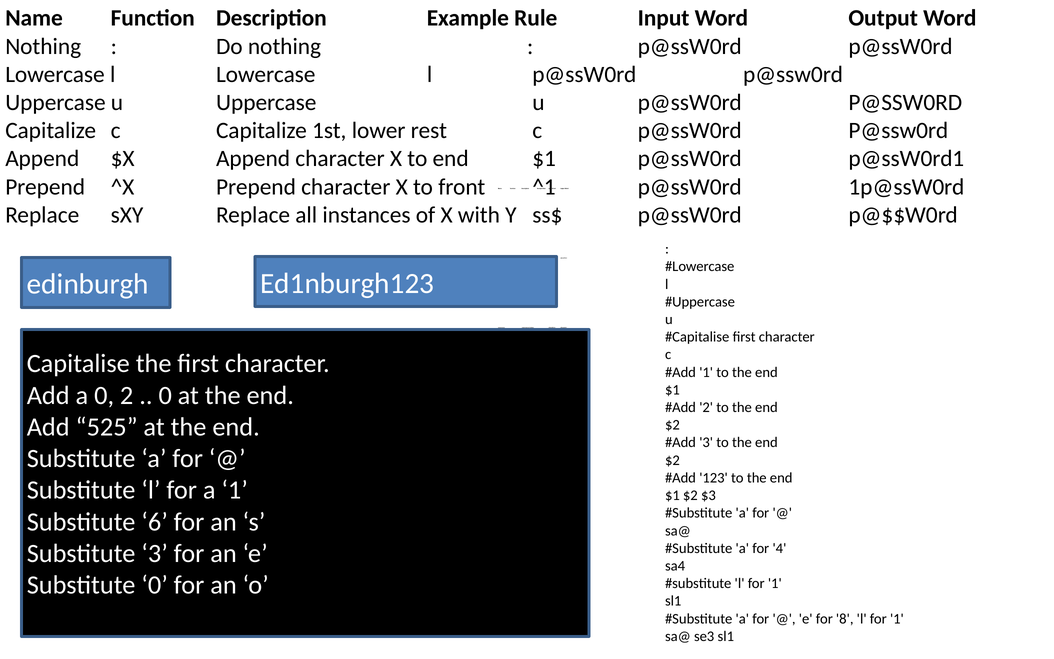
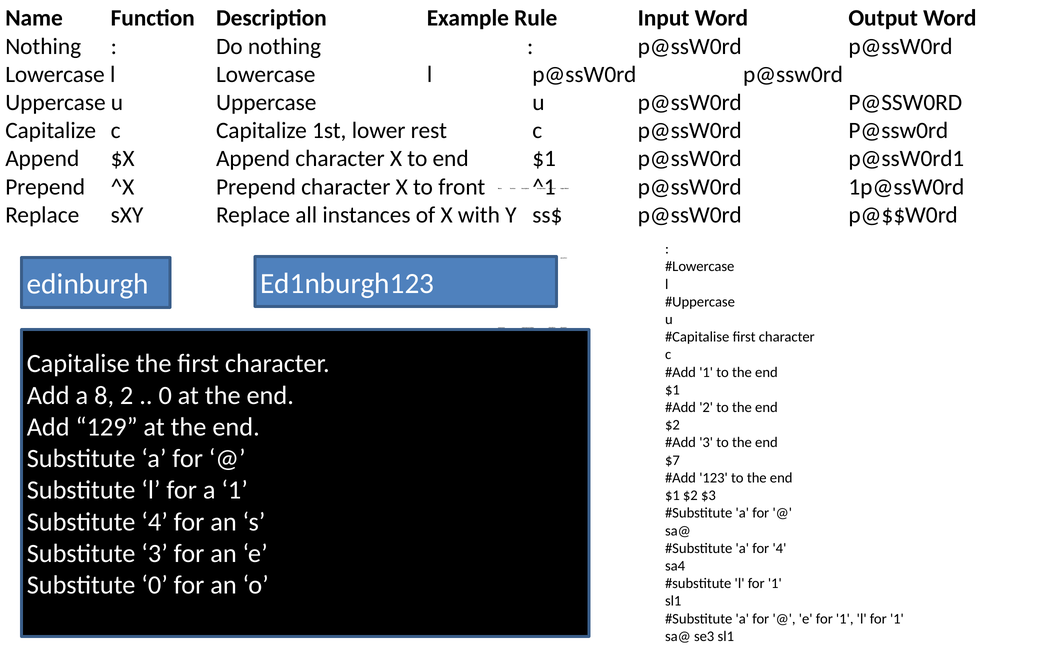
a 0: 0 -> 8
525: 525 -> 129
$2 at (672, 460): $2 -> $7
Substitute 6: 6 -> 4
e for 8: 8 -> 1
